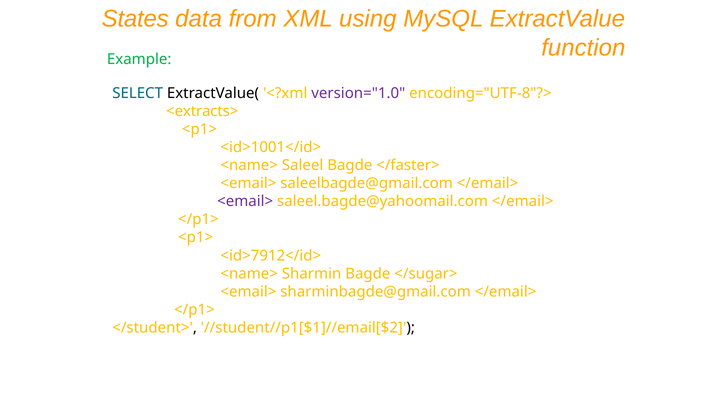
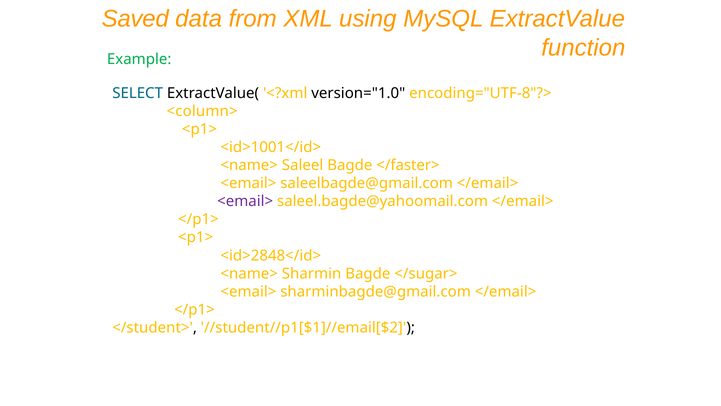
States: States -> Saved
version="1.0 colour: purple -> black
<extracts>: <extracts> -> <column>
<id>7912</id>: <id>7912</id> -> <id>2848</id>
